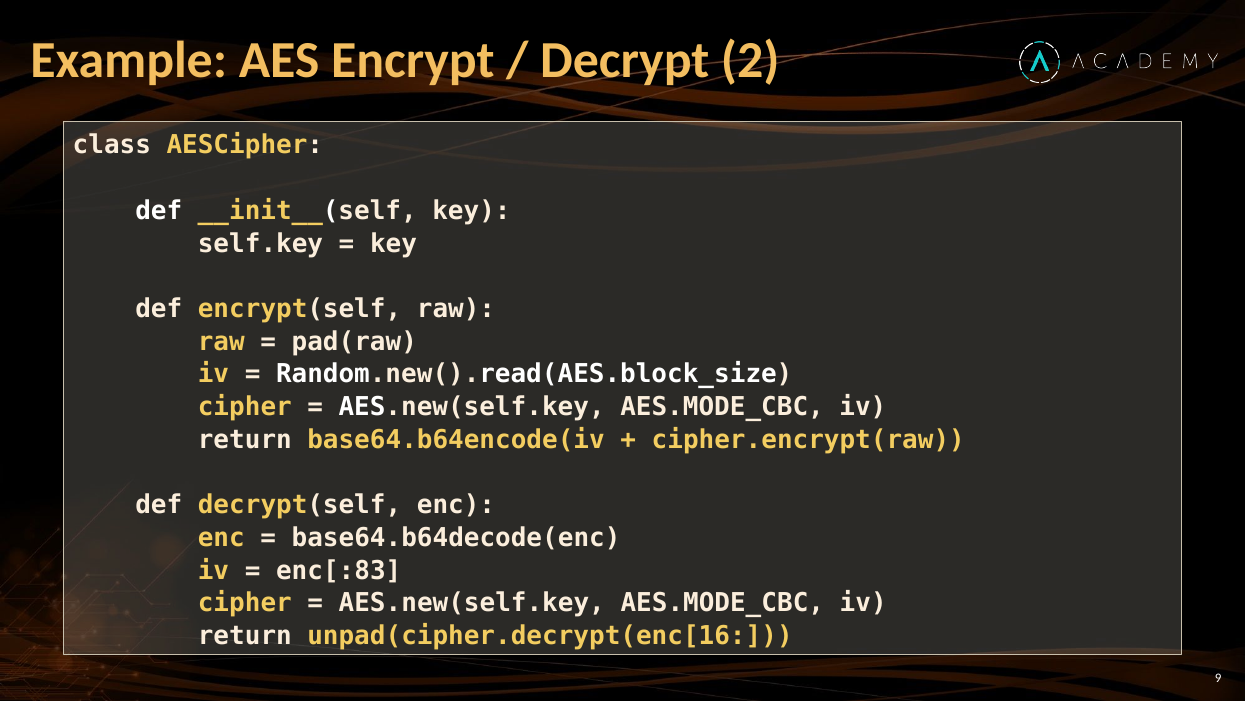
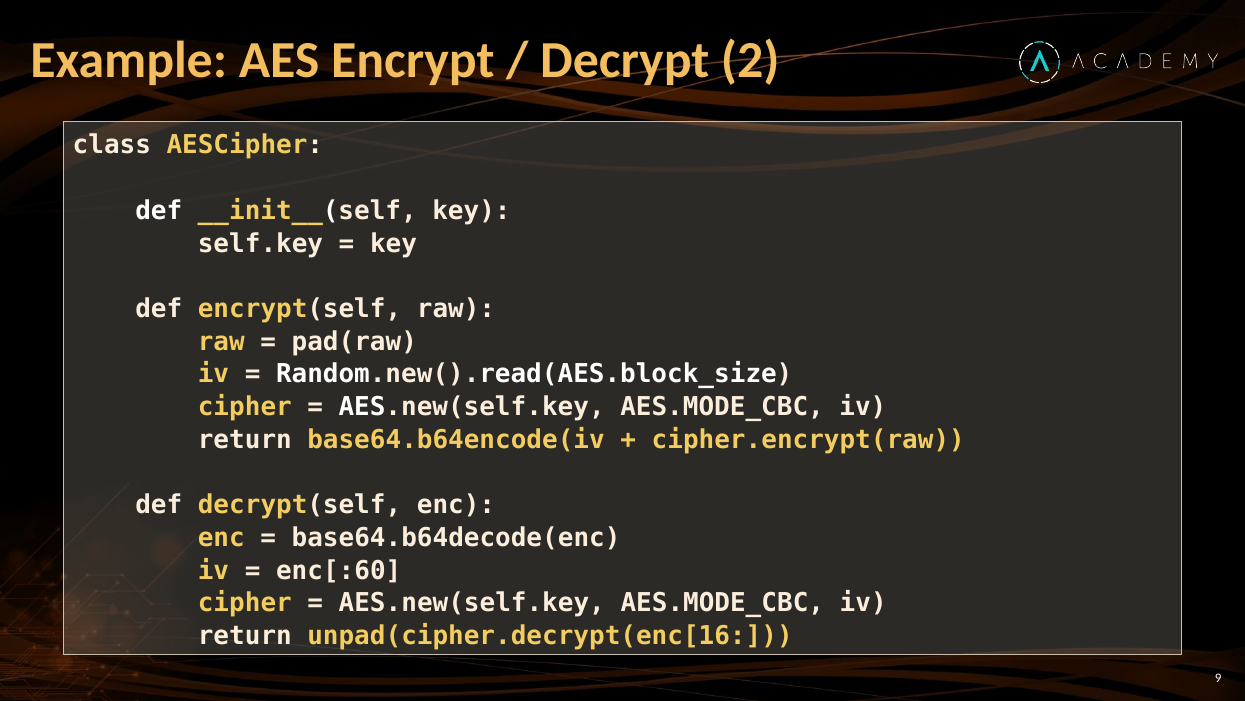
enc[:83: enc[:83 -> enc[:60
